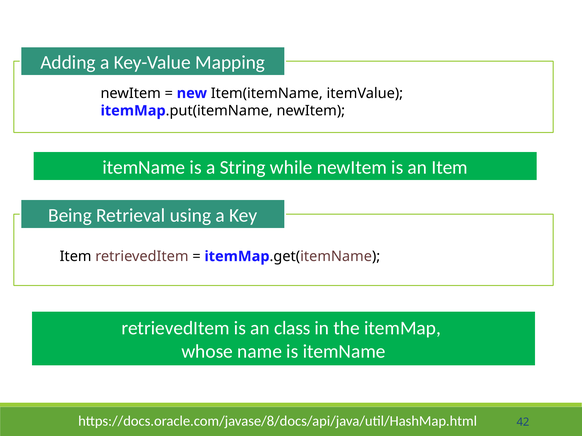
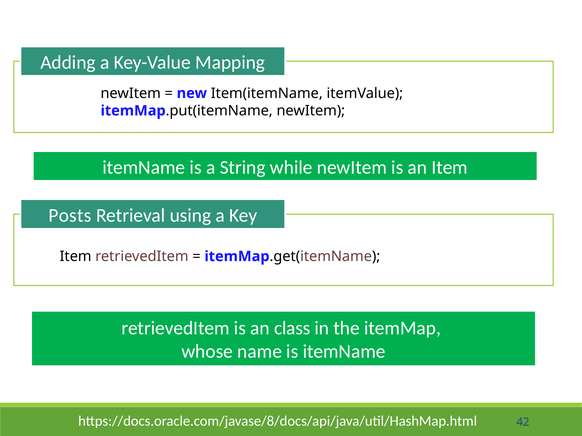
Being: Being -> Posts
